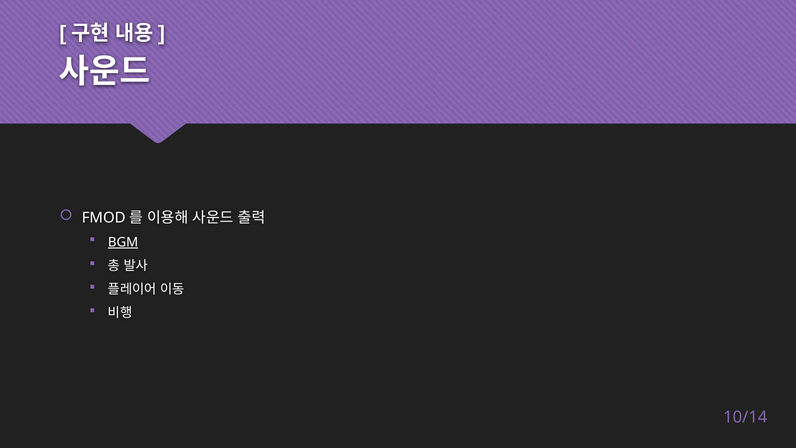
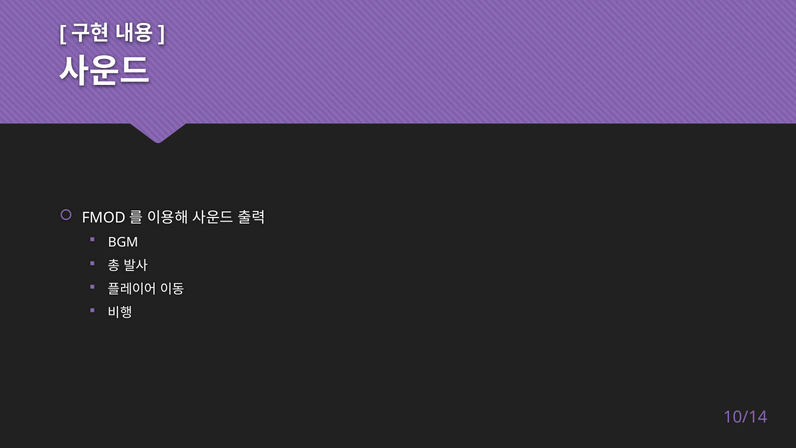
BGM underline: present -> none
